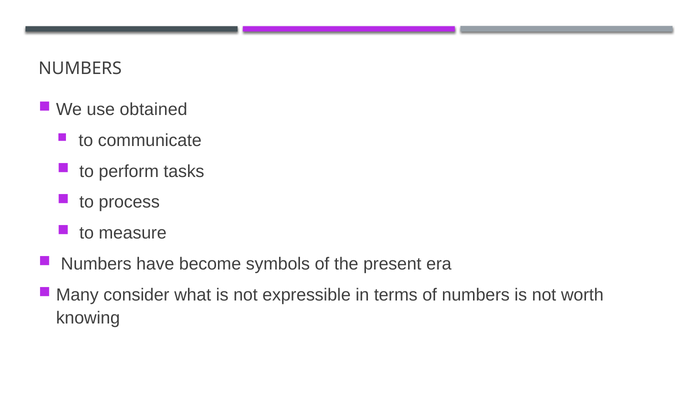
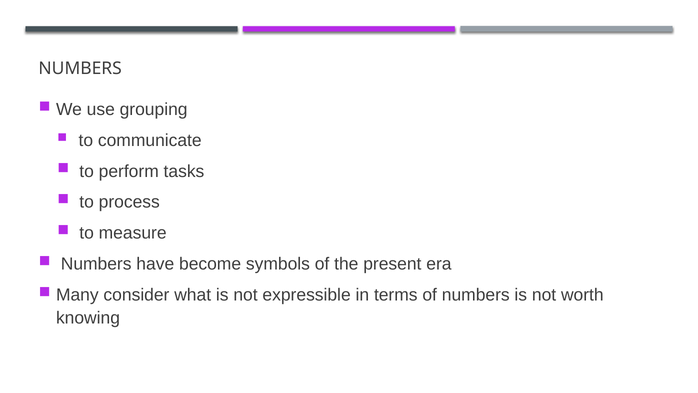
obtained: obtained -> grouping
